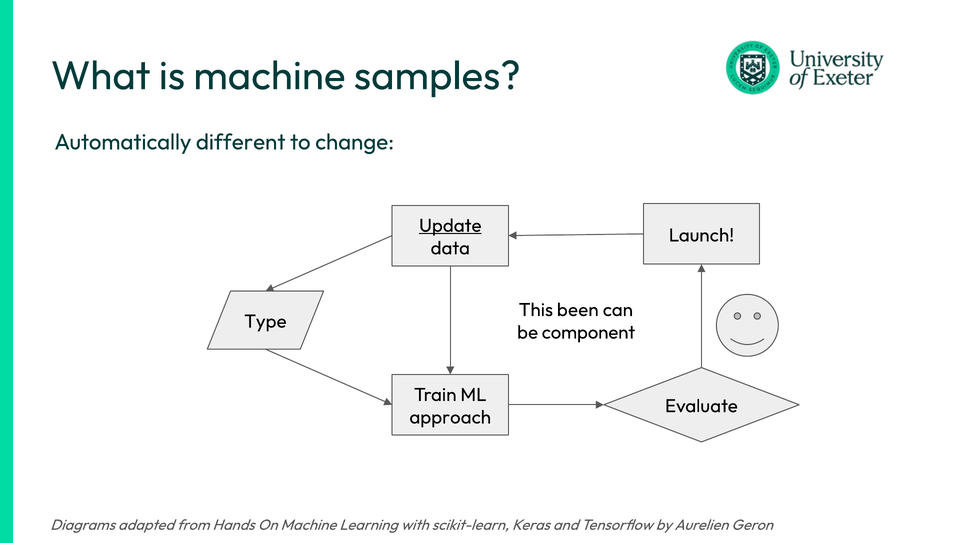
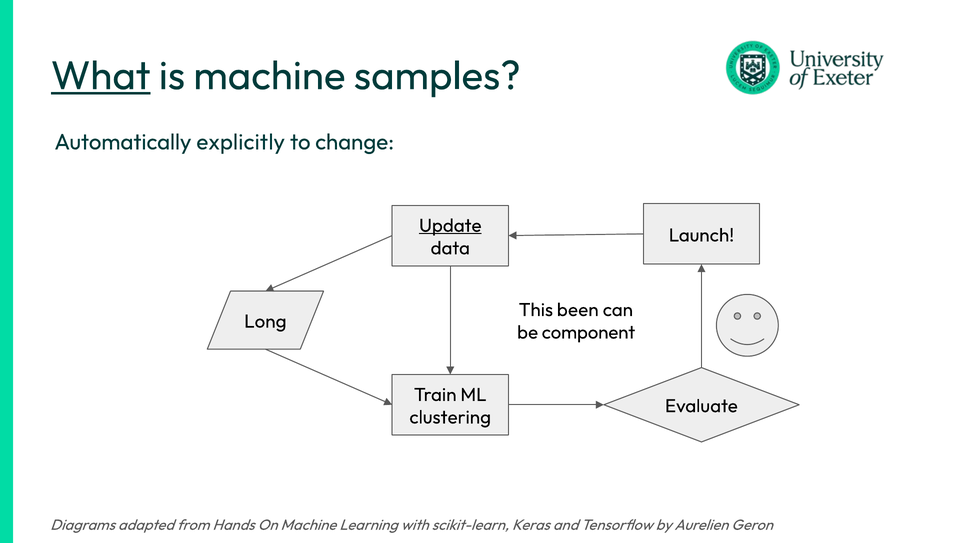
What underline: none -> present
different: different -> explicitly
Type: Type -> Long
approach: approach -> clustering
